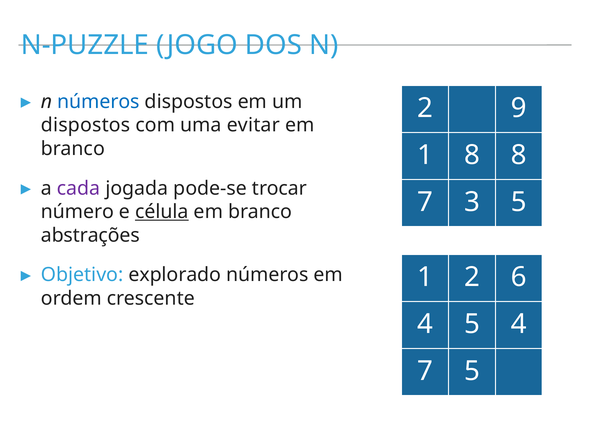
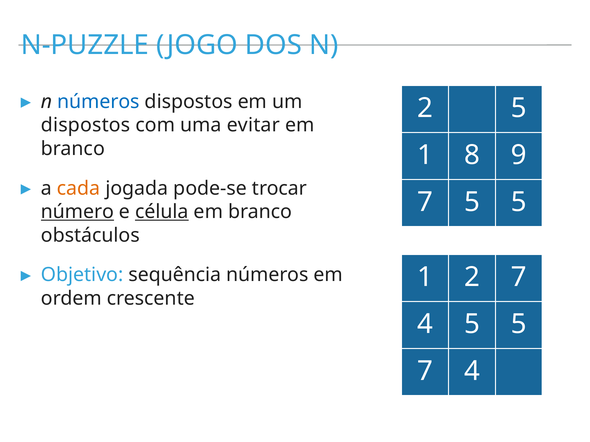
2 9: 9 -> 5
8 8: 8 -> 9
cada colour: purple -> orange
7 3: 3 -> 5
número underline: none -> present
abstrações: abstrações -> obstáculos
explorado: explorado -> sequência
2 6: 6 -> 7
4 5 4: 4 -> 5
5 at (472, 371): 5 -> 4
